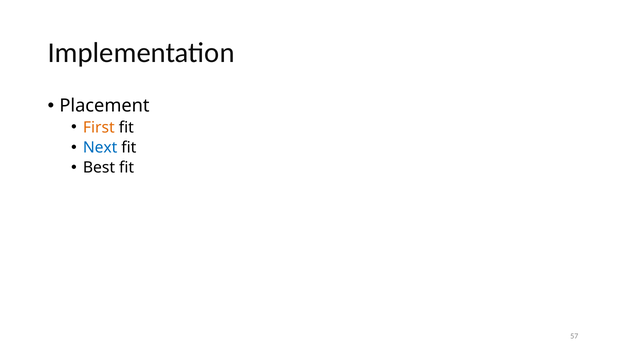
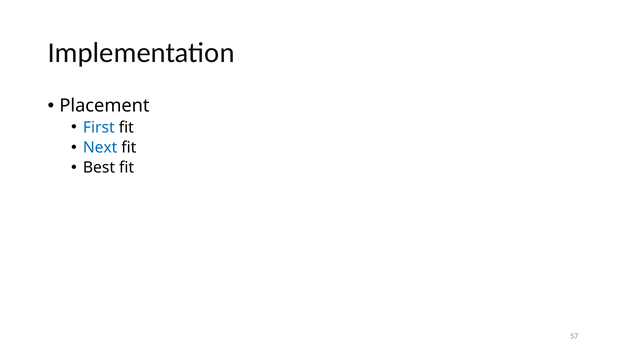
First colour: orange -> blue
